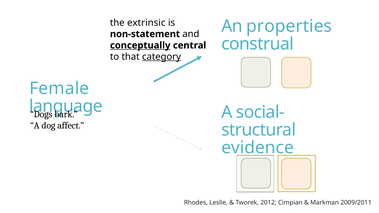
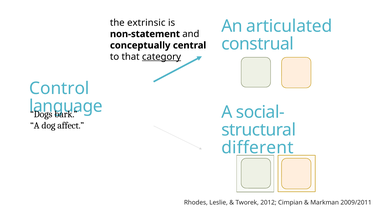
properties: properties -> articulated
conceptually underline: present -> none
Female: Female -> Control
evidence: evidence -> different
